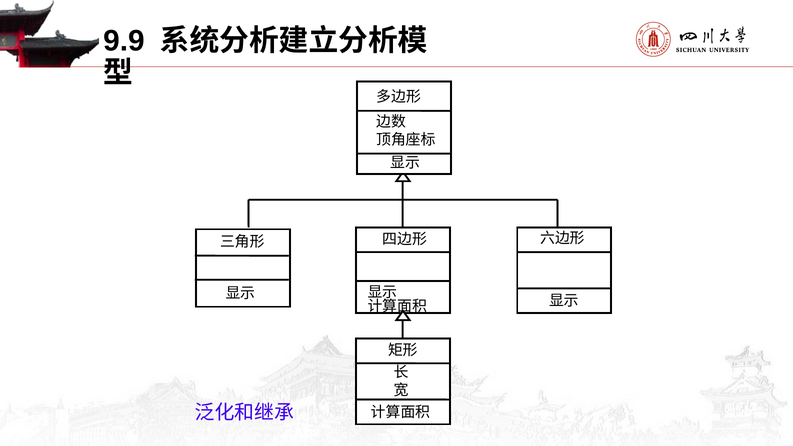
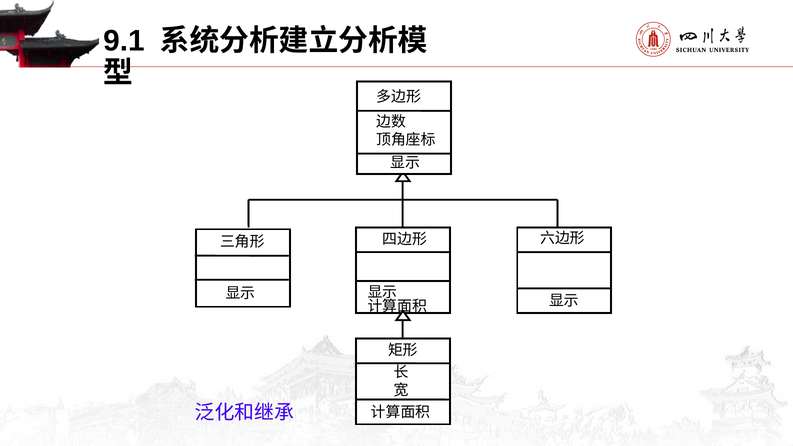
9.9: 9.9 -> 9.1
